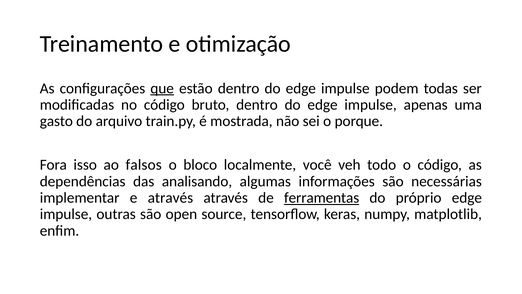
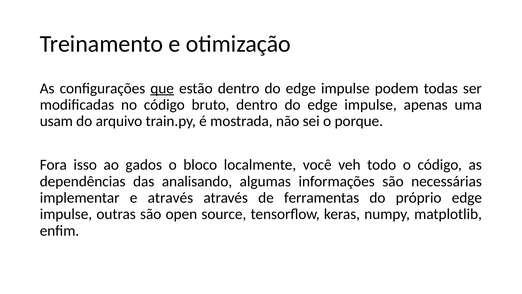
gasto: gasto -> usam
falsos: falsos -> gados
ferramentas underline: present -> none
